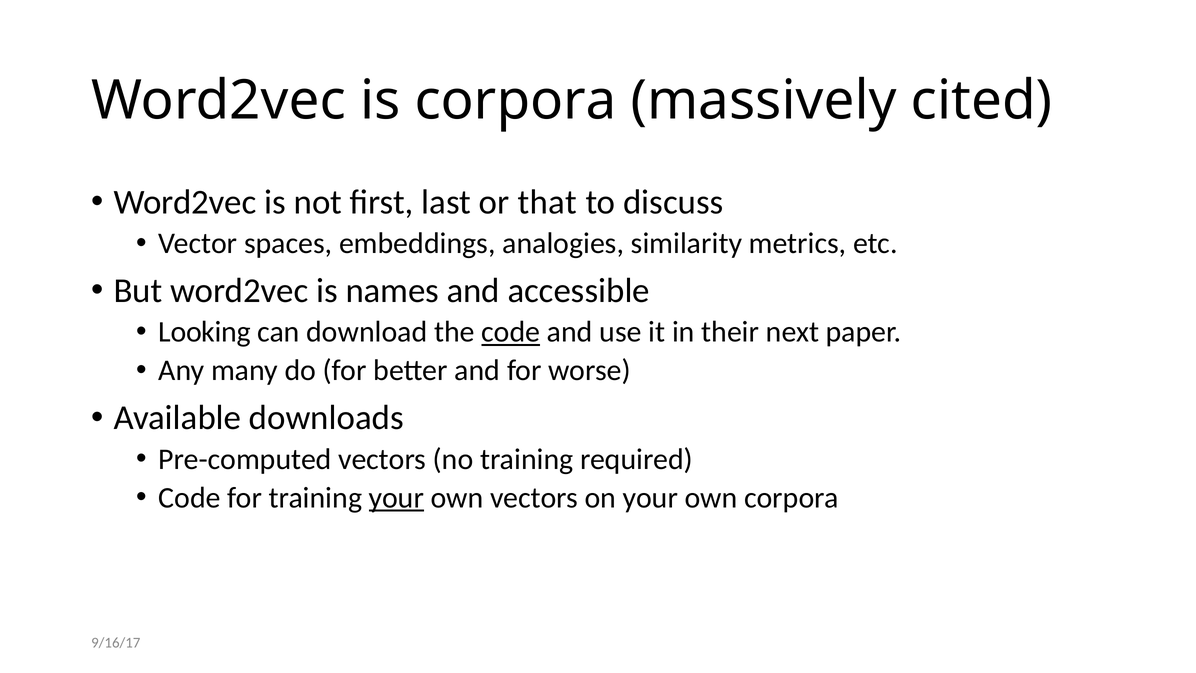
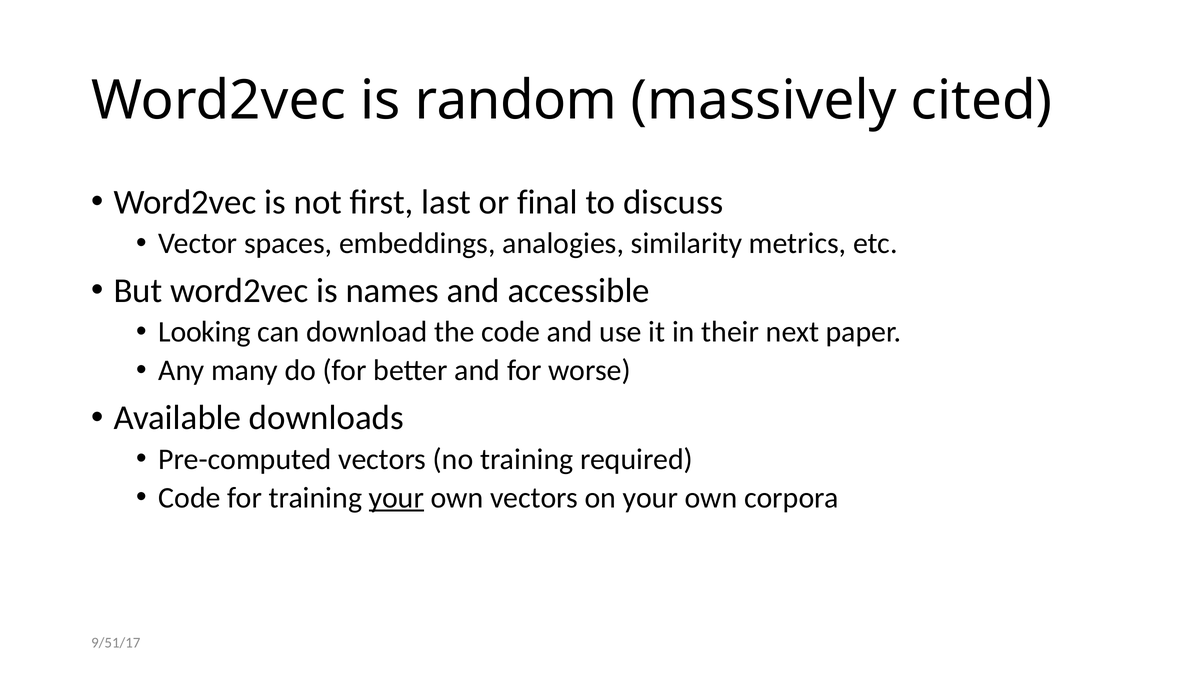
is corpora: corpora -> random
that: that -> final
code at (511, 332) underline: present -> none
9/16/17: 9/16/17 -> 9/51/17
